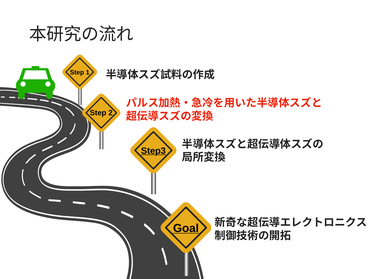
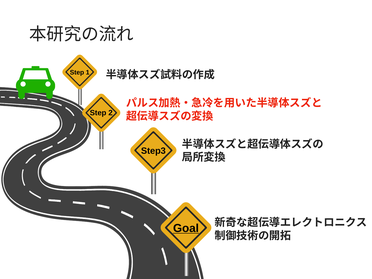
Step3 underline: present -> none
